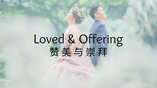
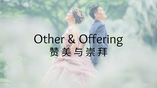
Loved: Loved -> Other
